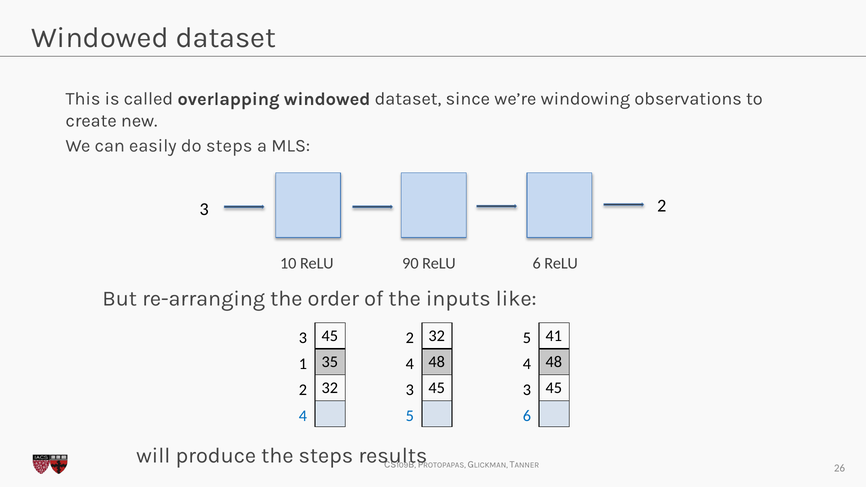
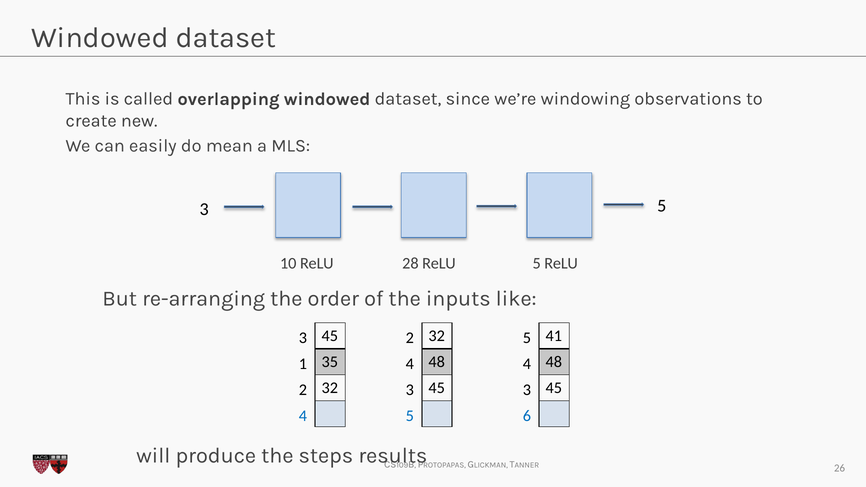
do steps: steps -> mean
2 at (662, 206): 2 -> 5
90: 90 -> 28
ReLU 6: 6 -> 5
